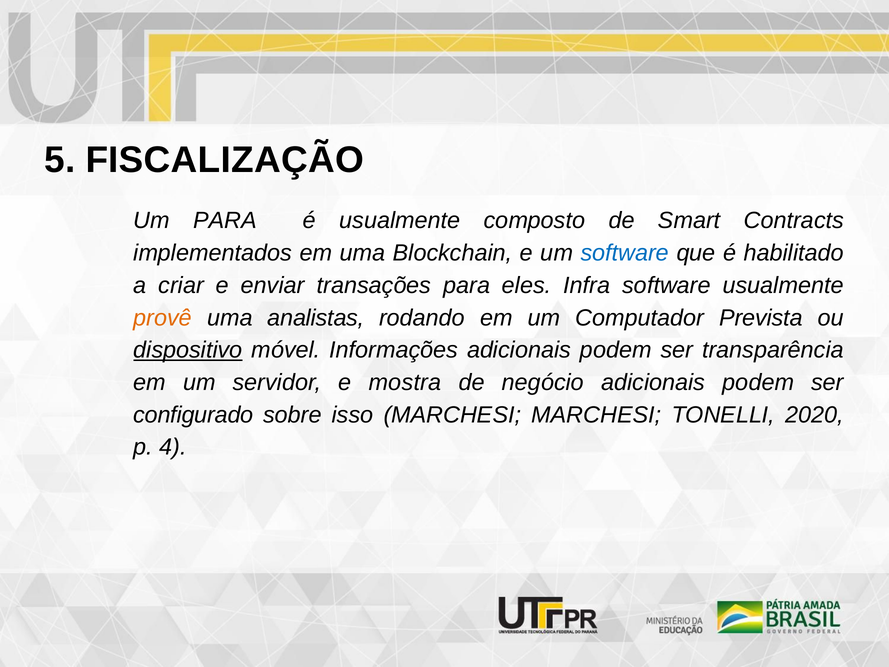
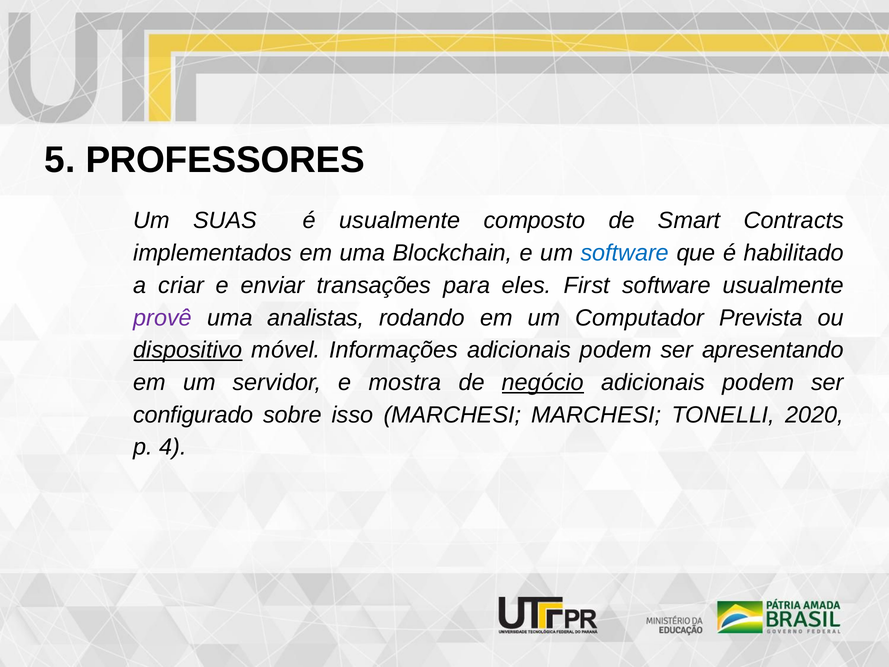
FISCALIZAÇÃO: FISCALIZAÇÃO -> PROFESSORES
Um PARA: PARA -> SUAS
Infra: Infra -> First
provê colour: orange -> purple
transparência: transparência -> apresentando
negócio underline: none -> present
